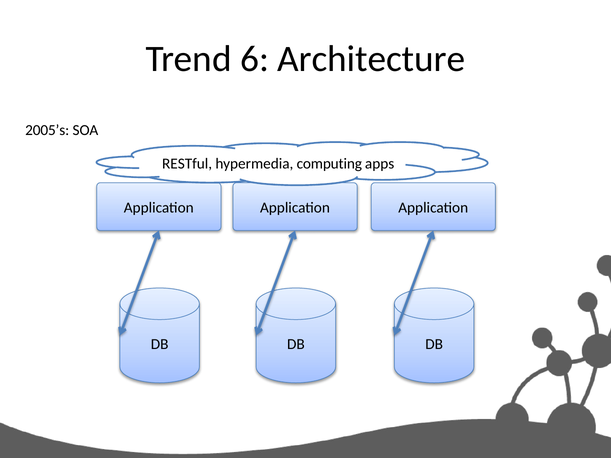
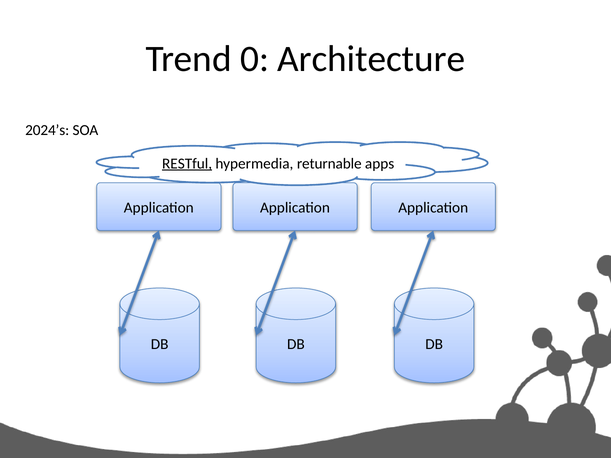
6: 6 -> 0
2005’s: 2005’s -> 2024’s
RESTful underline: none -> present
computing: computing -> returnable
